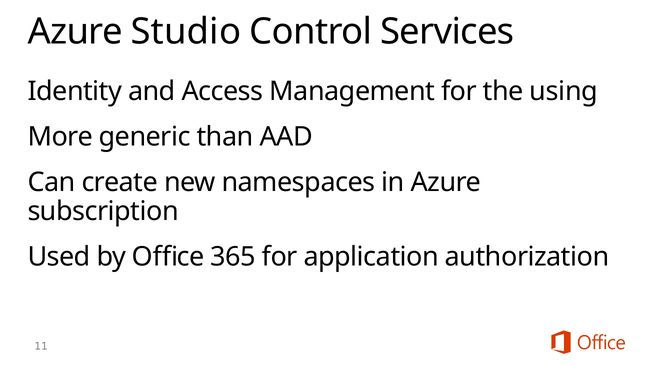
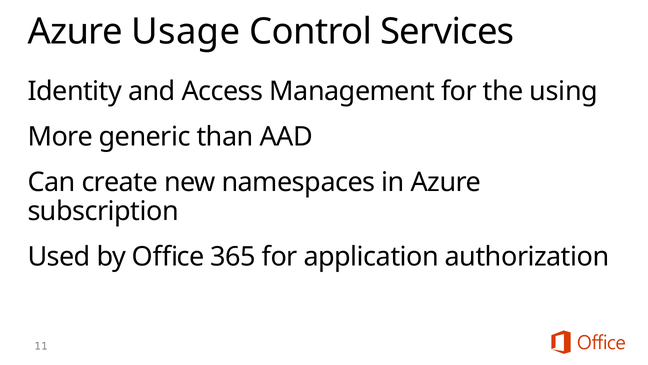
Studio: Studio -> Usage
